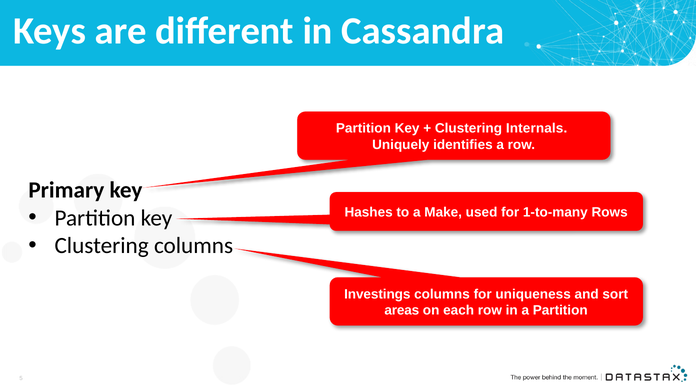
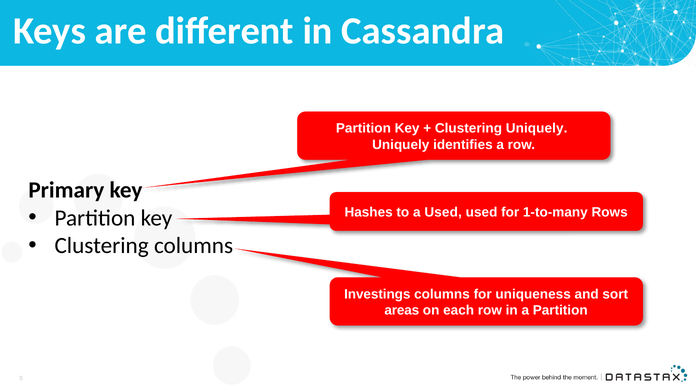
Clustering Internals: Internals -> Uniquely
a Make: Make -> Used
